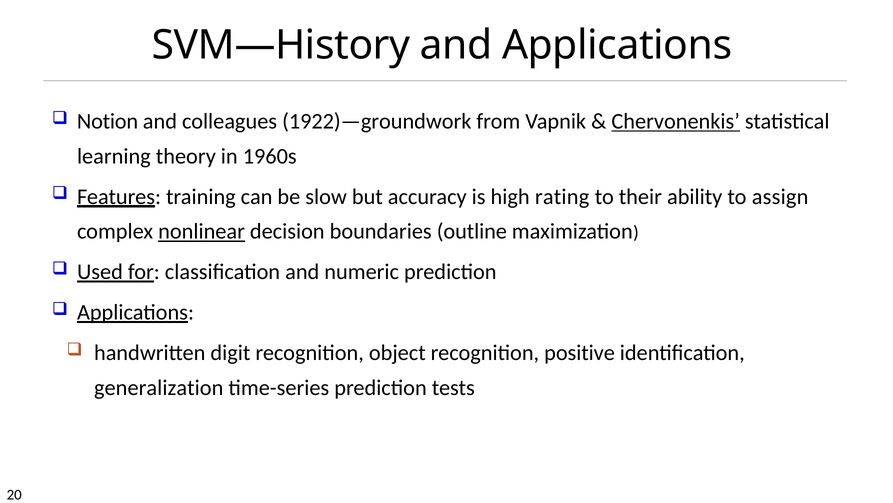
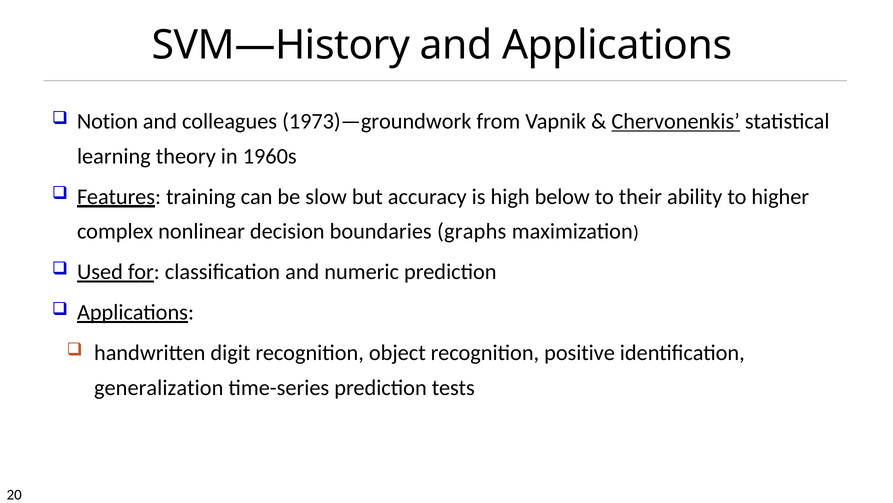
1922)—groundwork: 1922)—groundwork -> 1973)—groundwork
rating: rating -> below
assign: assign -> higher
nonlinear underline: present -> none
outline: outline -> graphs
